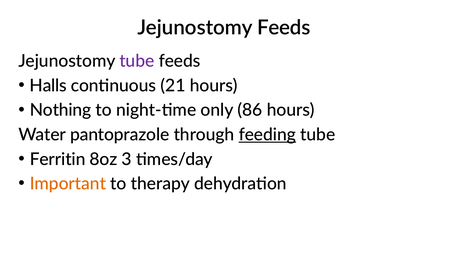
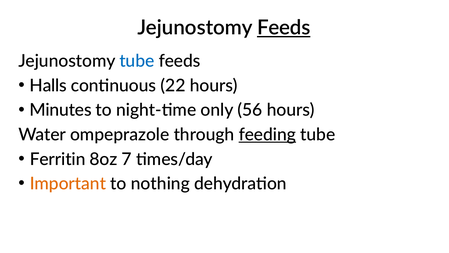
Feeds at (284, 28) underline: none -> present
tube at (137, 61) colour: purple -> blue
21: 21 -> 22
Nothing: Nothing -> Minutes
86: 86 -> 56
pantoprazole: pantoprazole -> ompeprazole
3: 3 -> 7
therapy: therapy -> nothing
